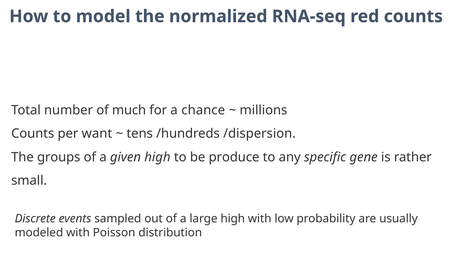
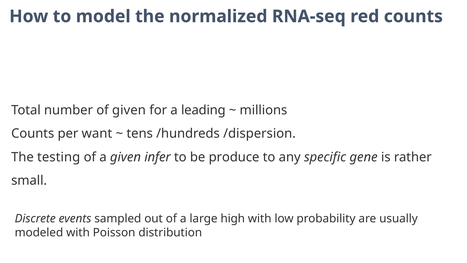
of much: much -> given
chance: chance -> leading
groups: groups -> testing
given high: high -> infer
